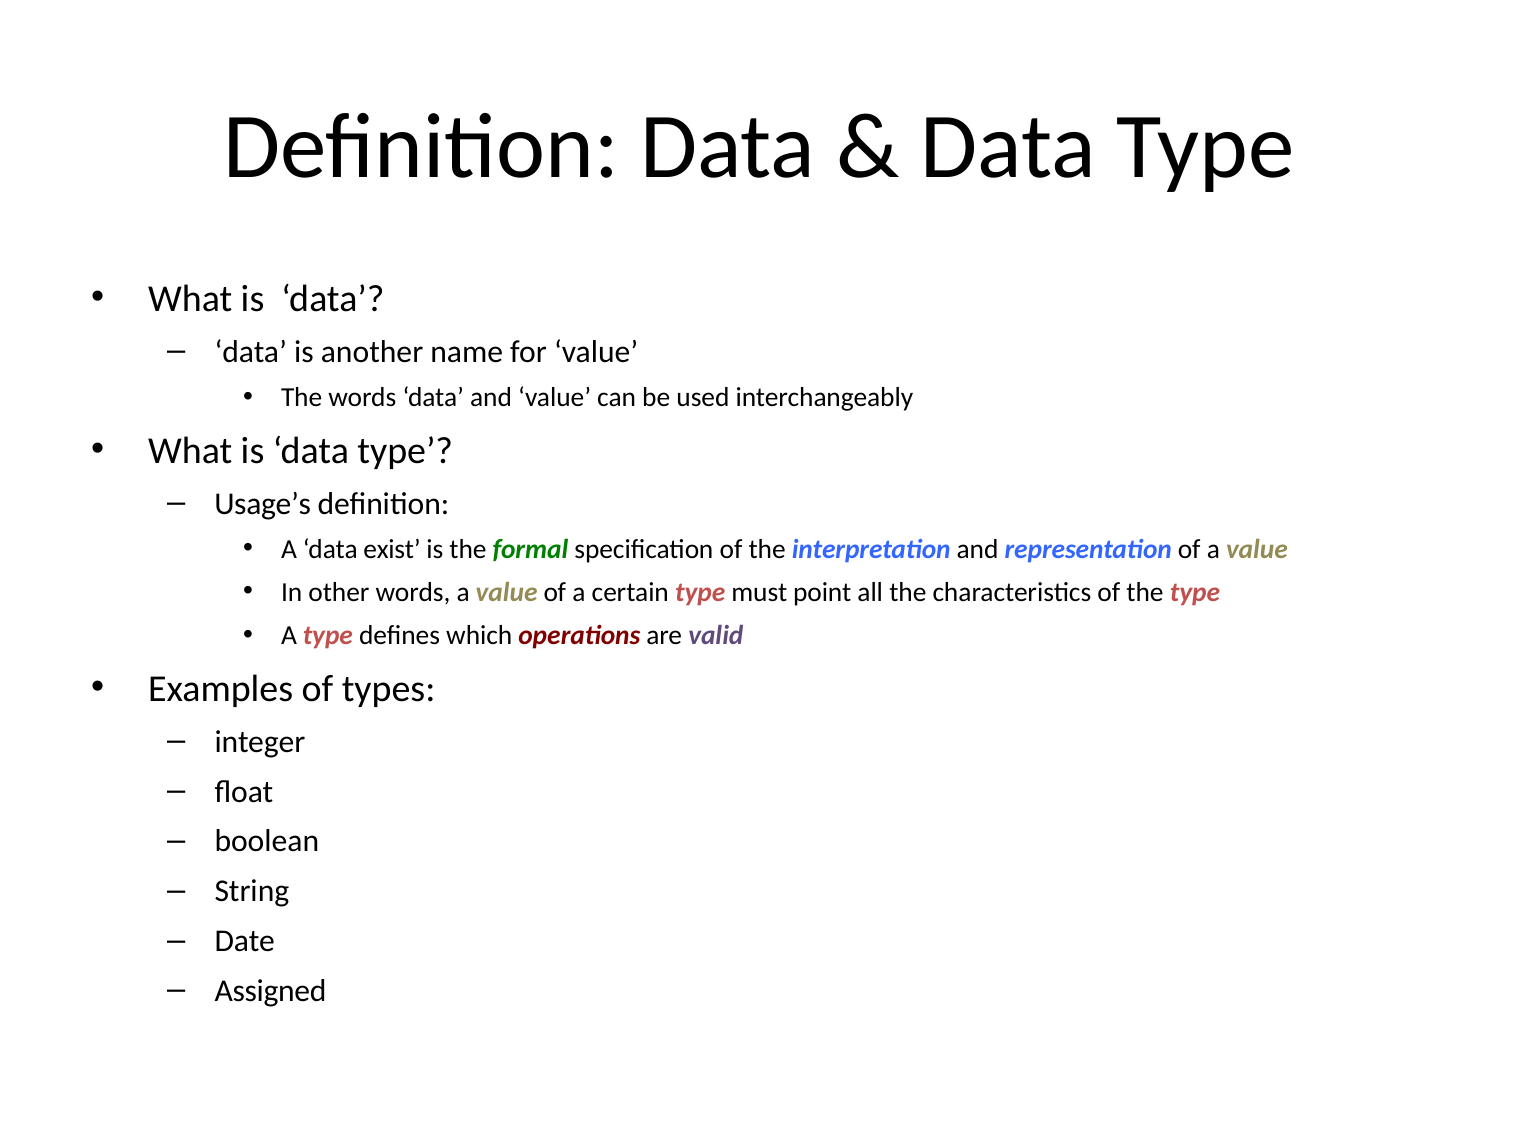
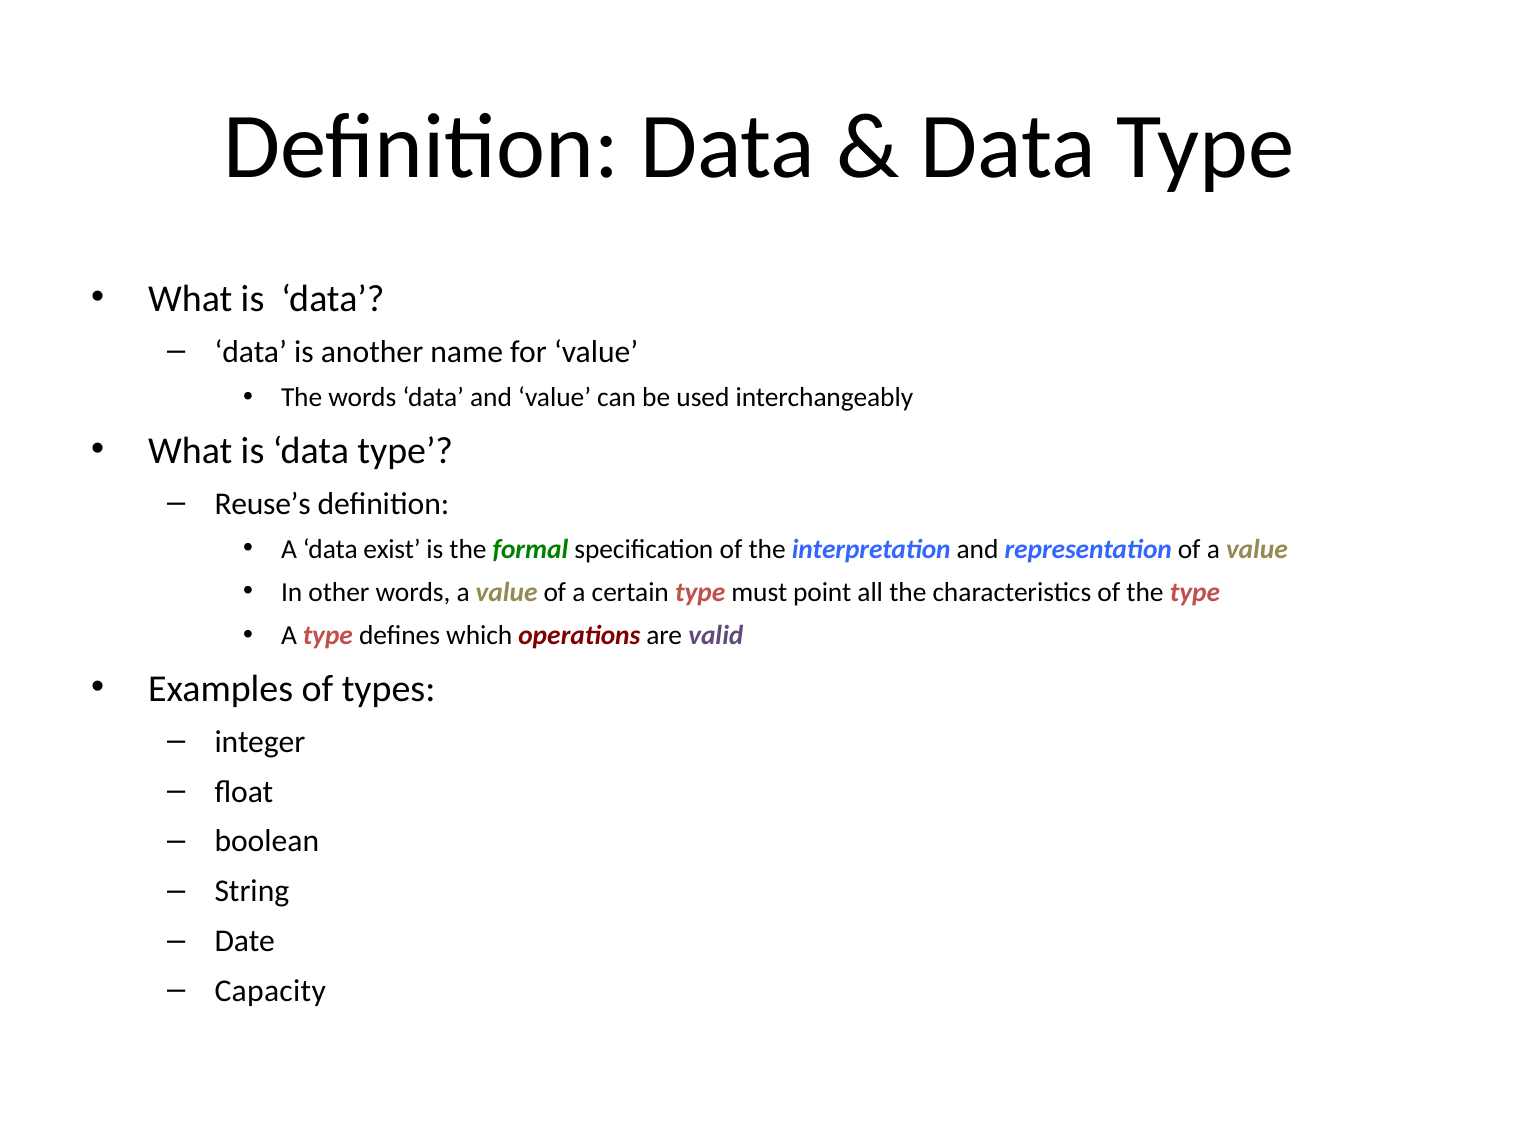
Usage’s: Usage’s -> Reuse’s
Assigned: Assigned -> Capacity
